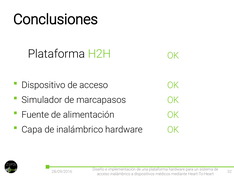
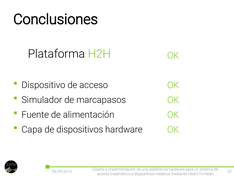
de inalámbrico: inalámbrico -> dispositivos
